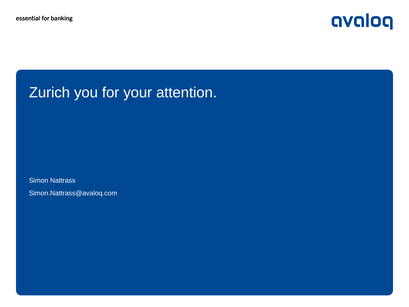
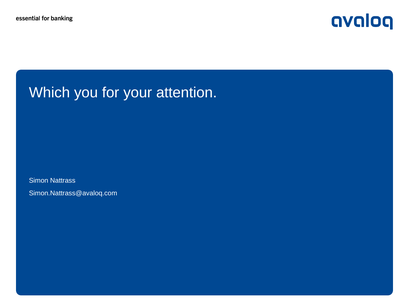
Zurich: Zurich -> Which
